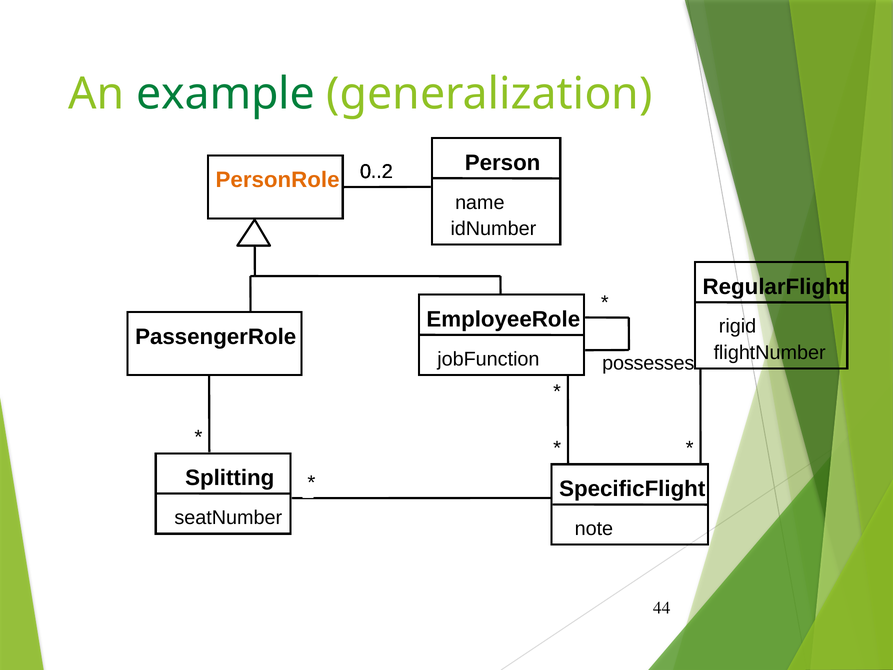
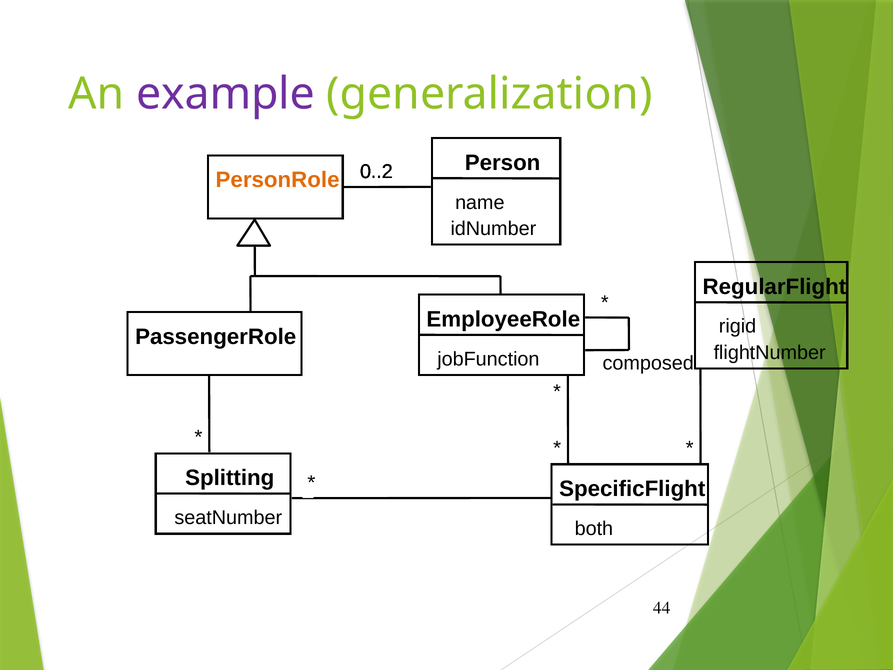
example colour: green -> purple
possesses: possesses -> composed
note: note -> both
